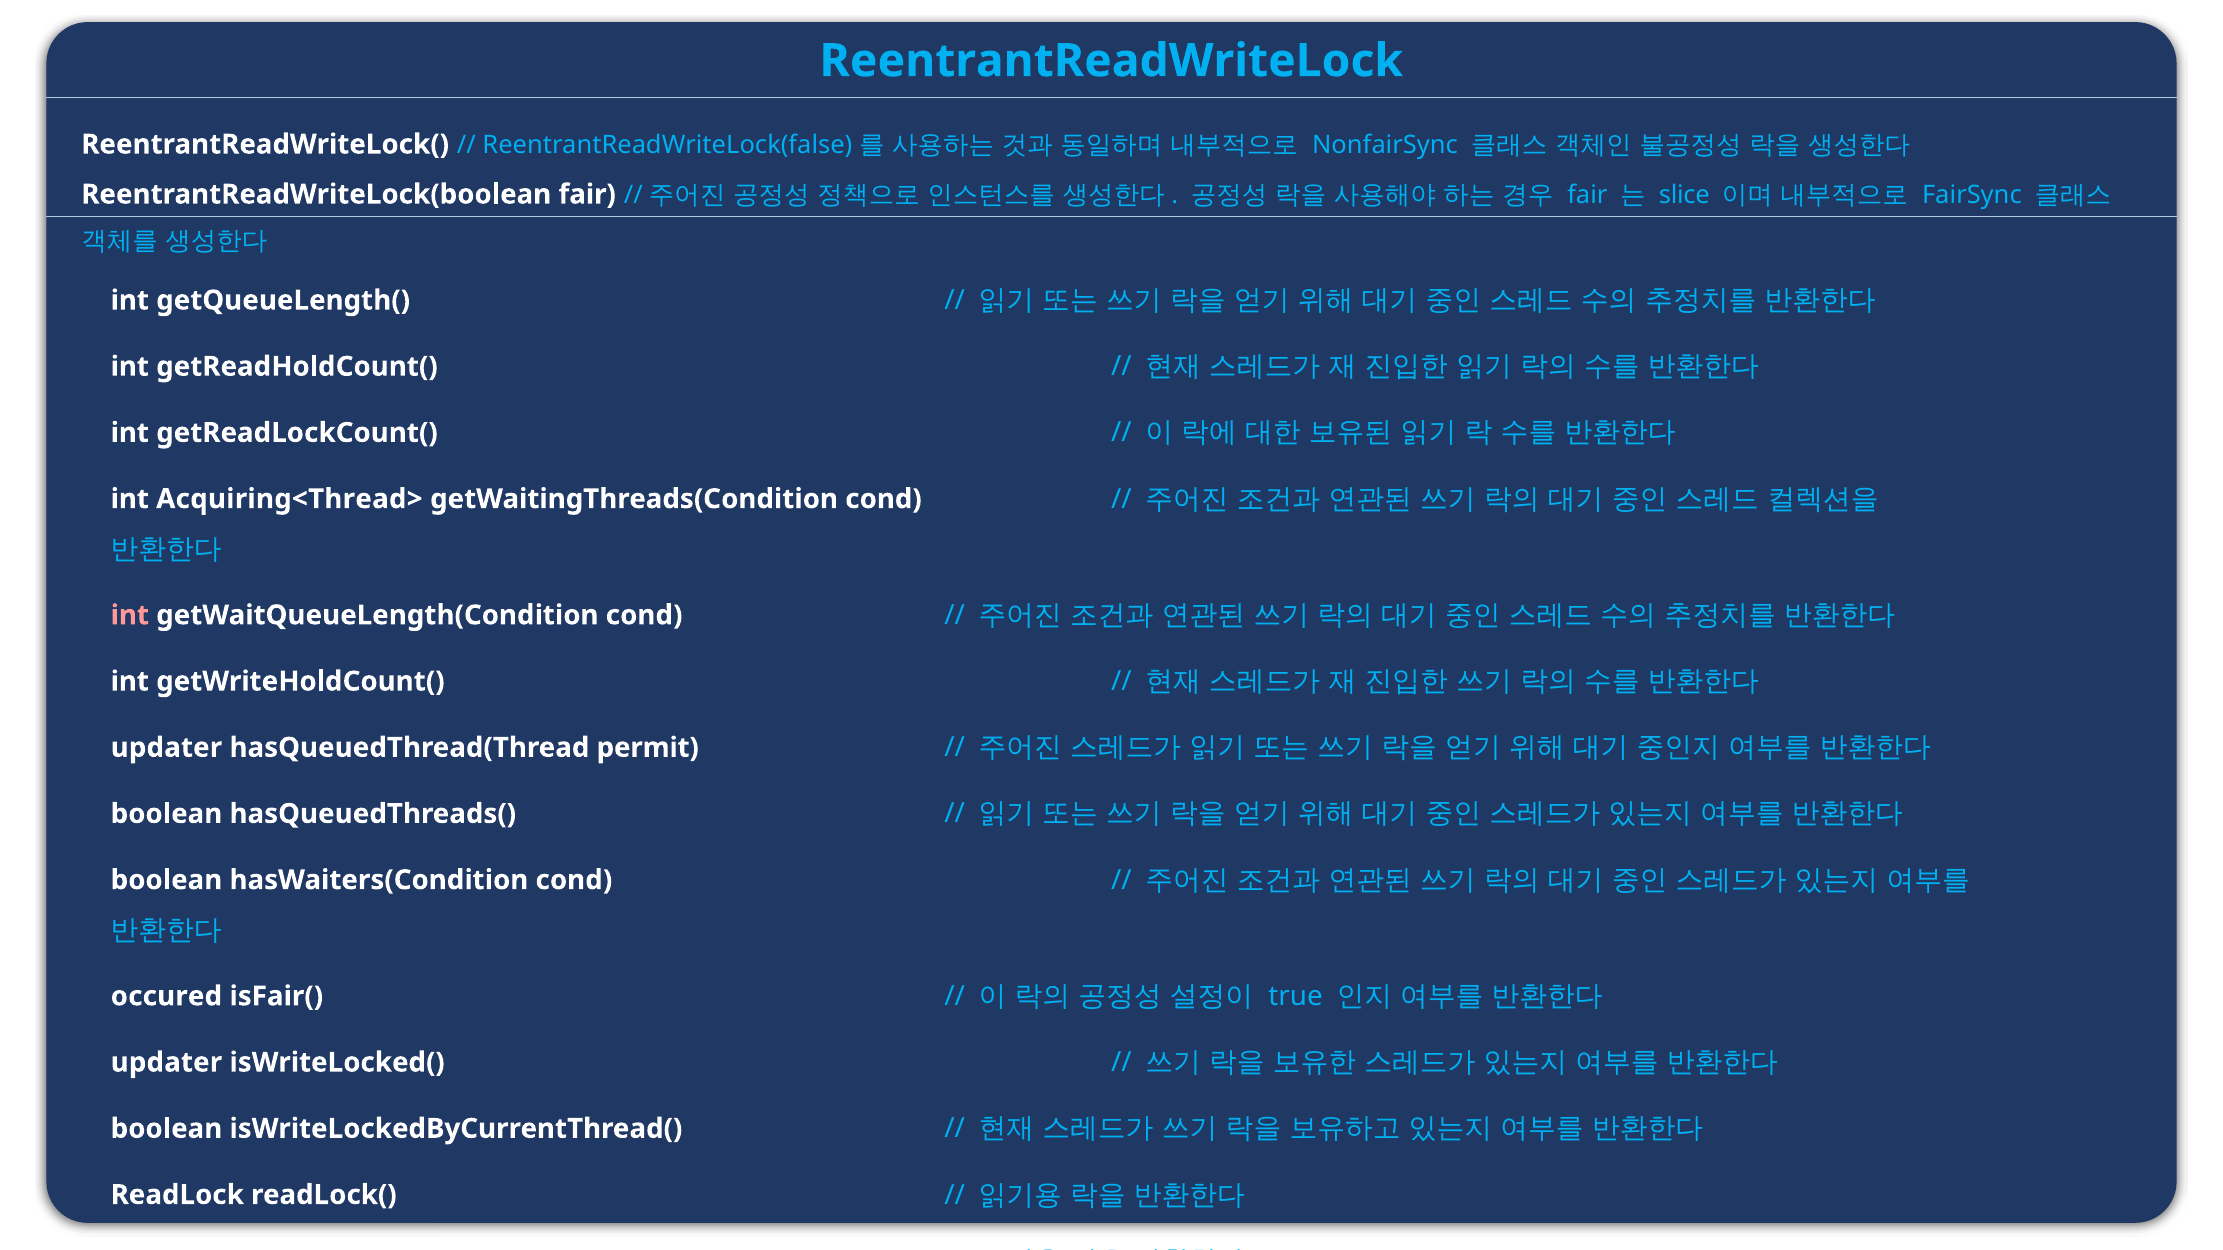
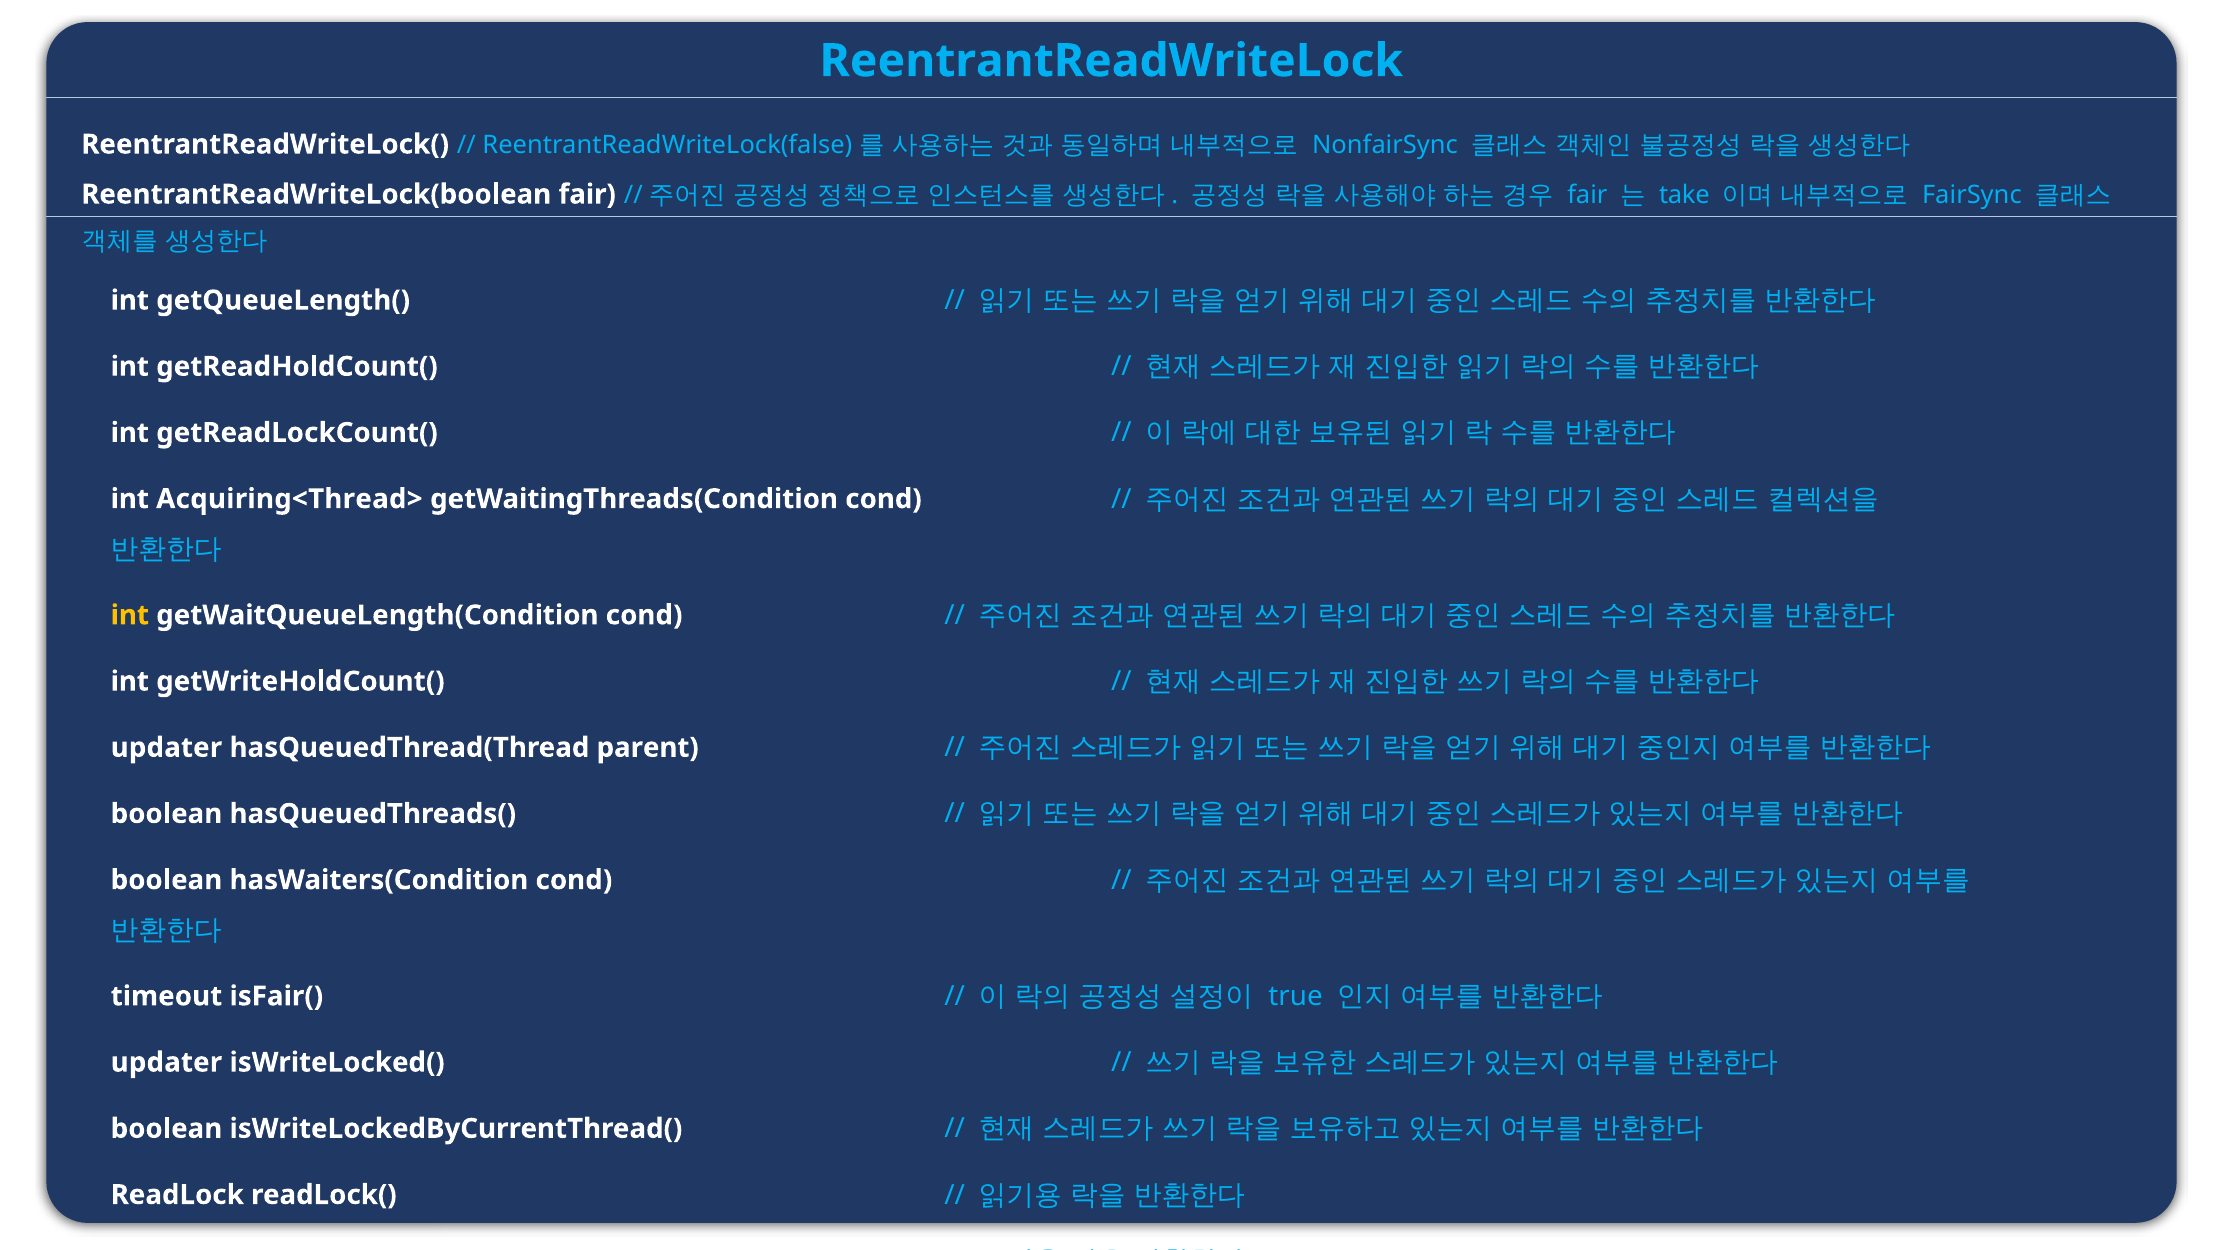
slice: slice -> take
int at (130, 615) colour: pink -> yellow
permit: permit -> parent
occured: occured -> timeout
